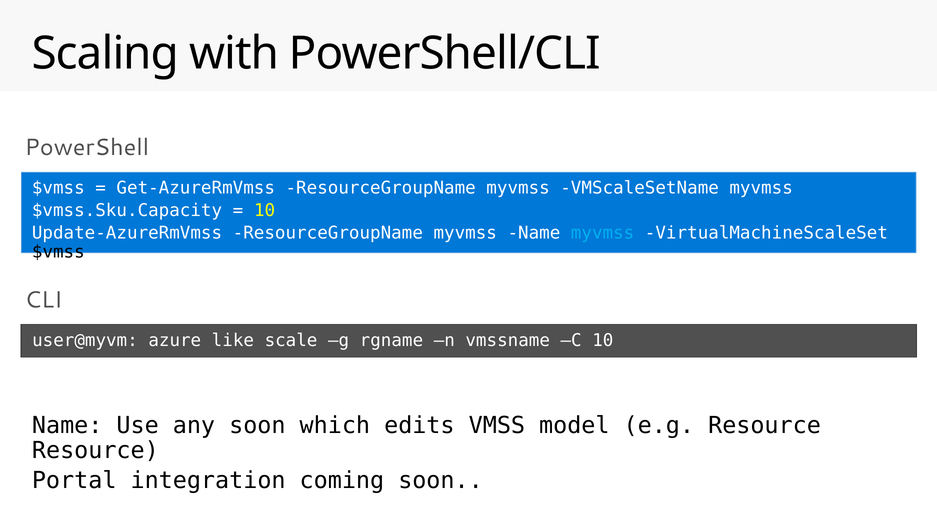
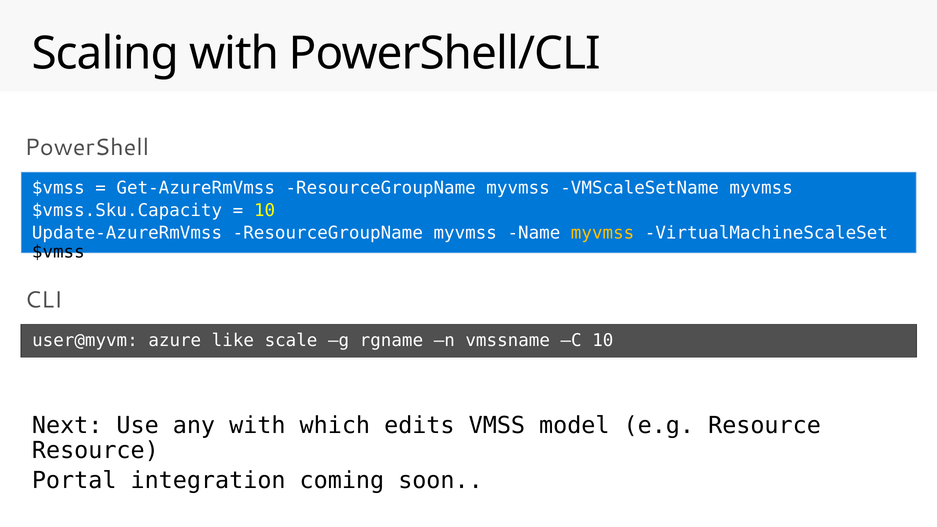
myvmss at (603, 233) colour: light blue -> yellow
Name at (67, 425): Name -> Next
any soon: soon -> with
